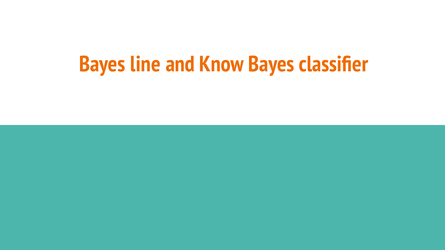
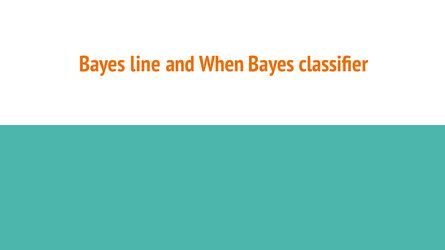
Know: Know -> When
